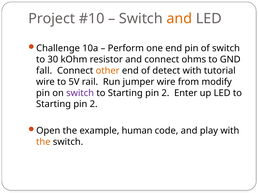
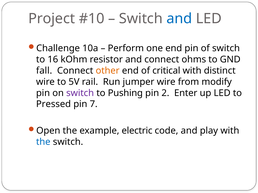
and at (179, 19) colour: orange -> blue
30: 30 -> 16
detect: detect -> critical
tutorial: tutorial -> distinct
Starting at (125, 93): Starting -> Pushing
Starting at (54, 104): Starting -> Pressed
2 at (94, 104): 2 -> 7
human: human -> electric
the at (43, 142) colour: orange -> blue
